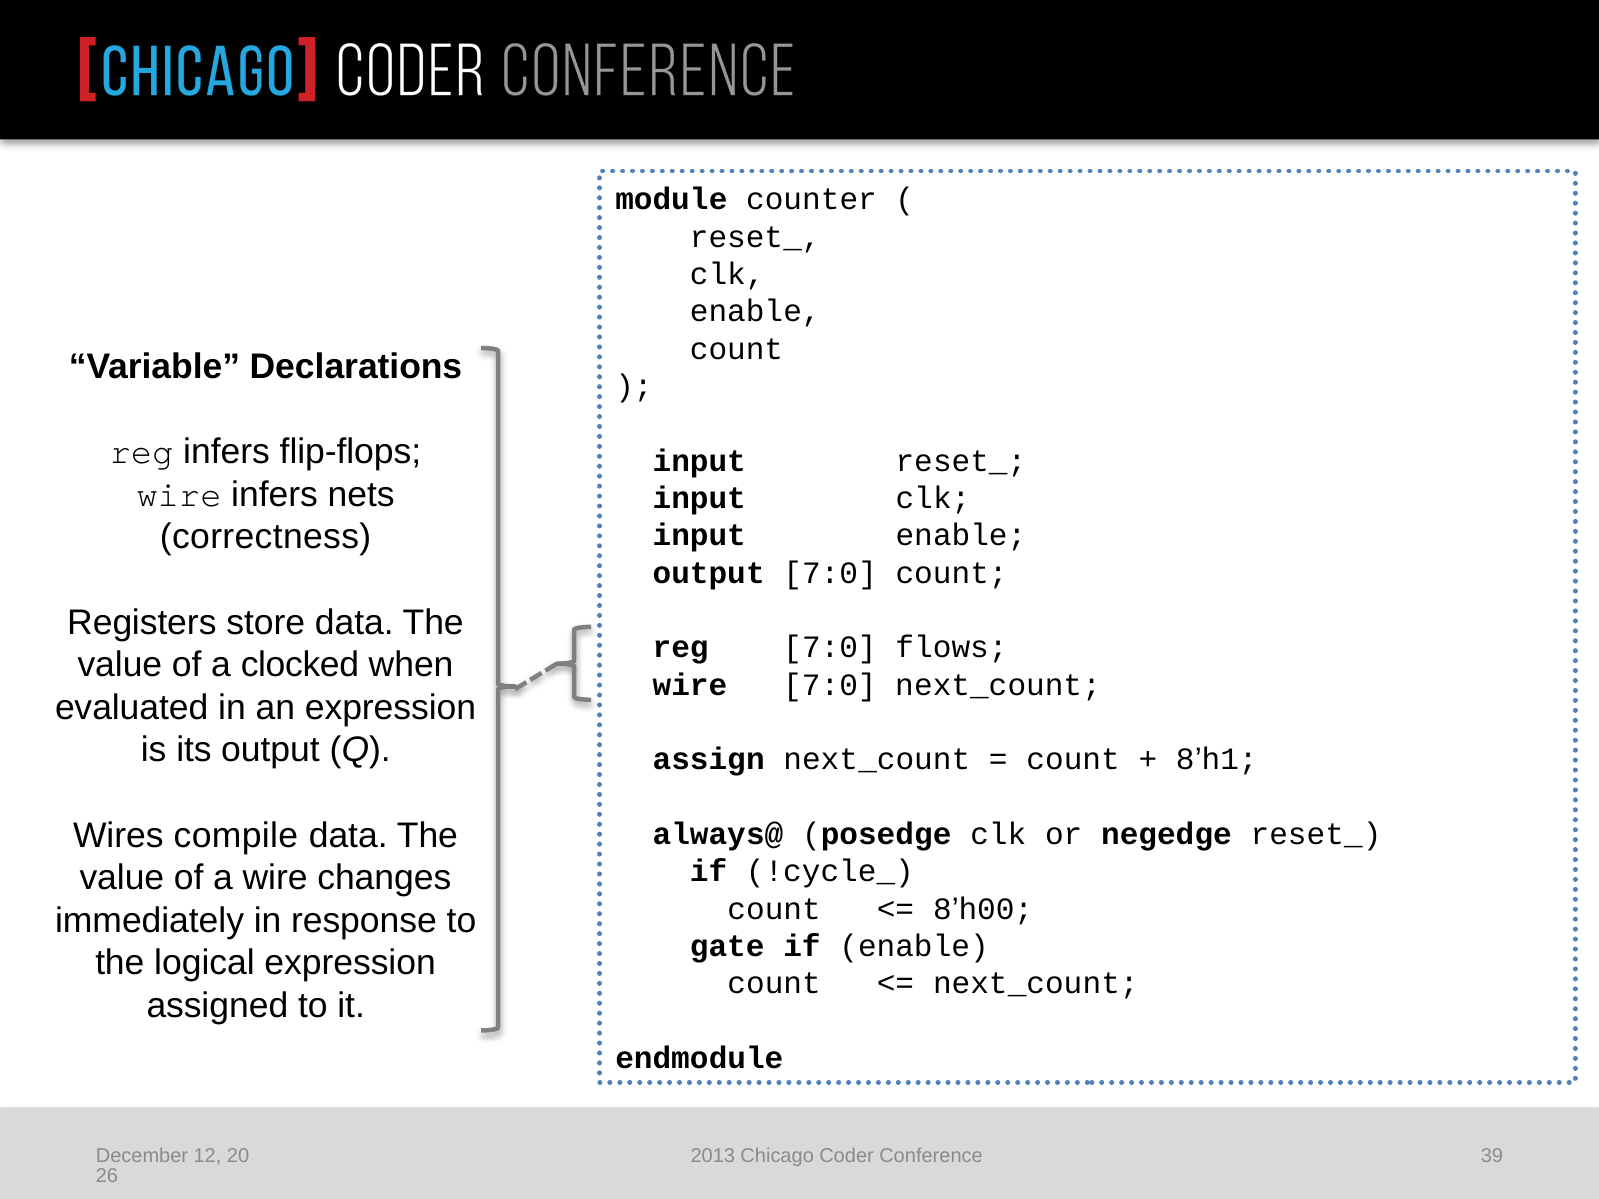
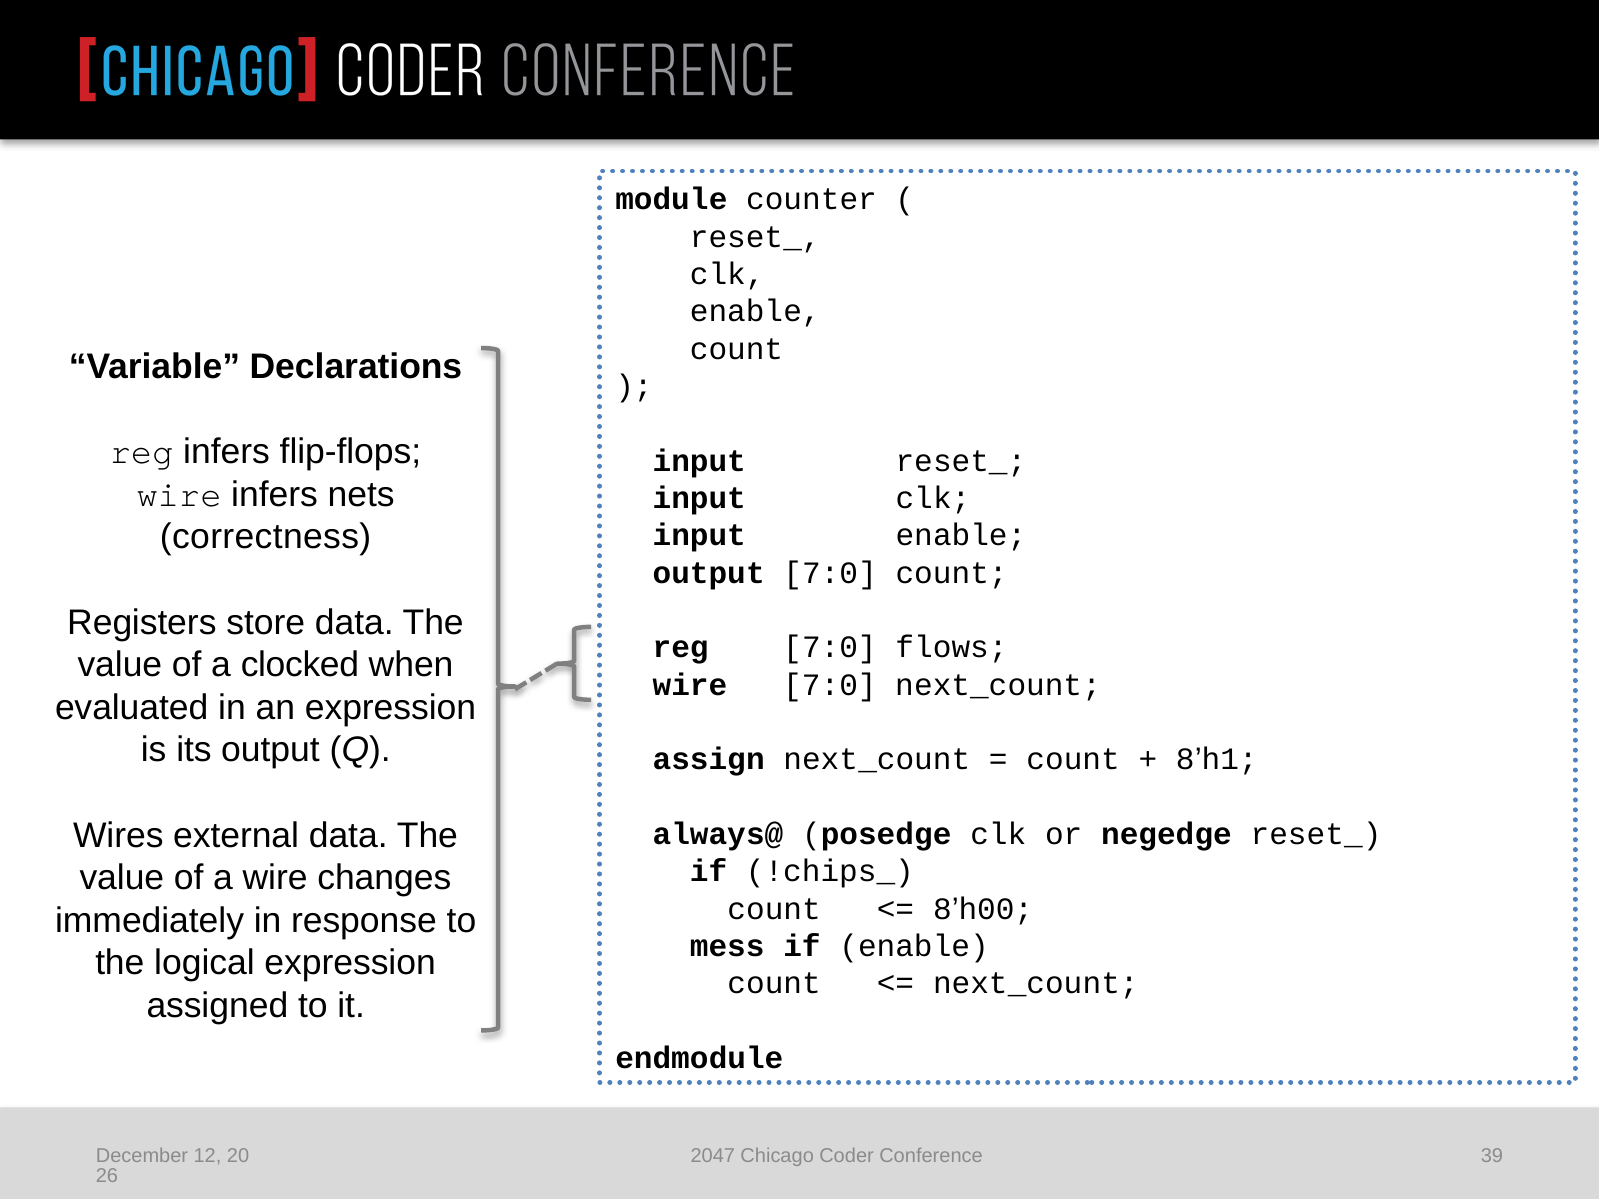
compile: compile -> external
!cycle_: !cycle_ -> !chips_
gate: gate -> mess
2013: 2013 -> 2047
